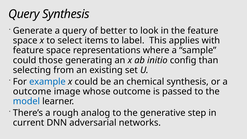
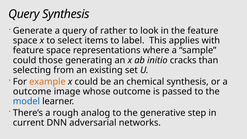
better: better -> rather
config: config -> cracks
example colour: blue -> orange
